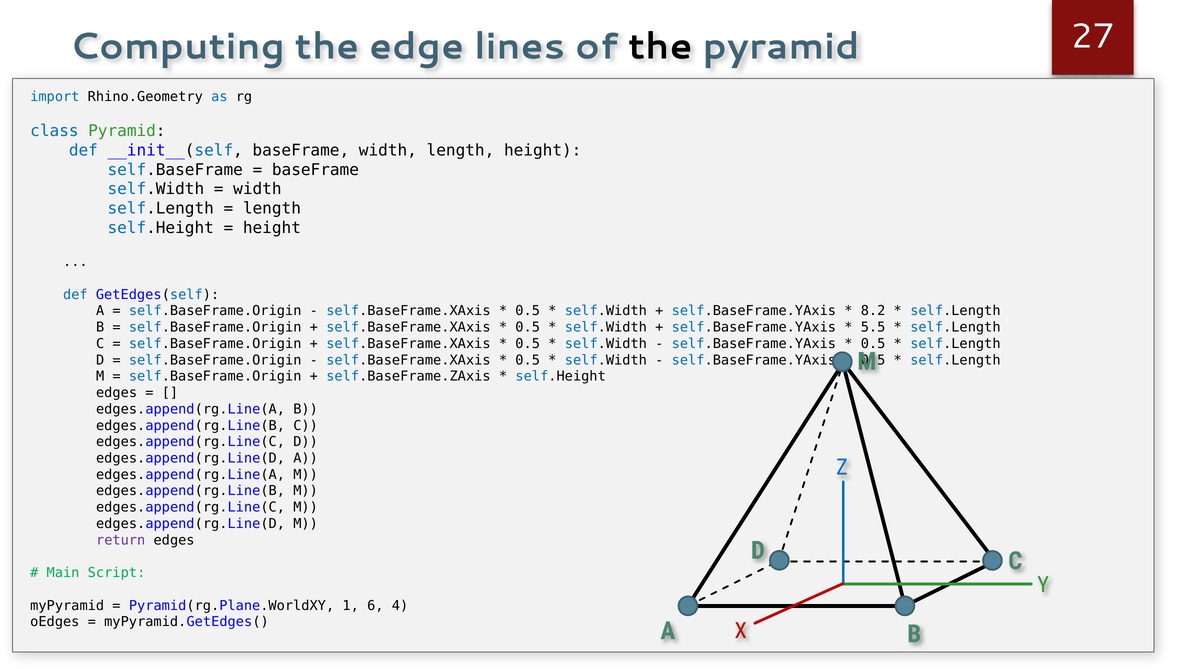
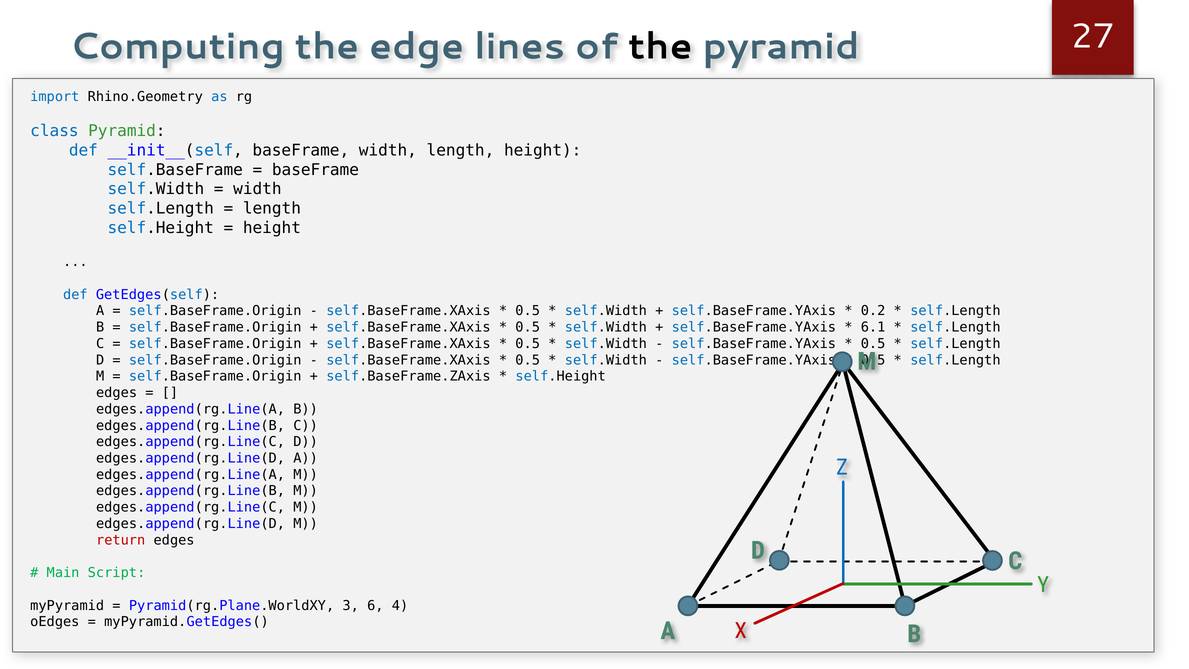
8.2: 8.2 -> 0.2
5.5: 5.5 -> 6.1
return colour: purple -> red
1: 1 -> 3
